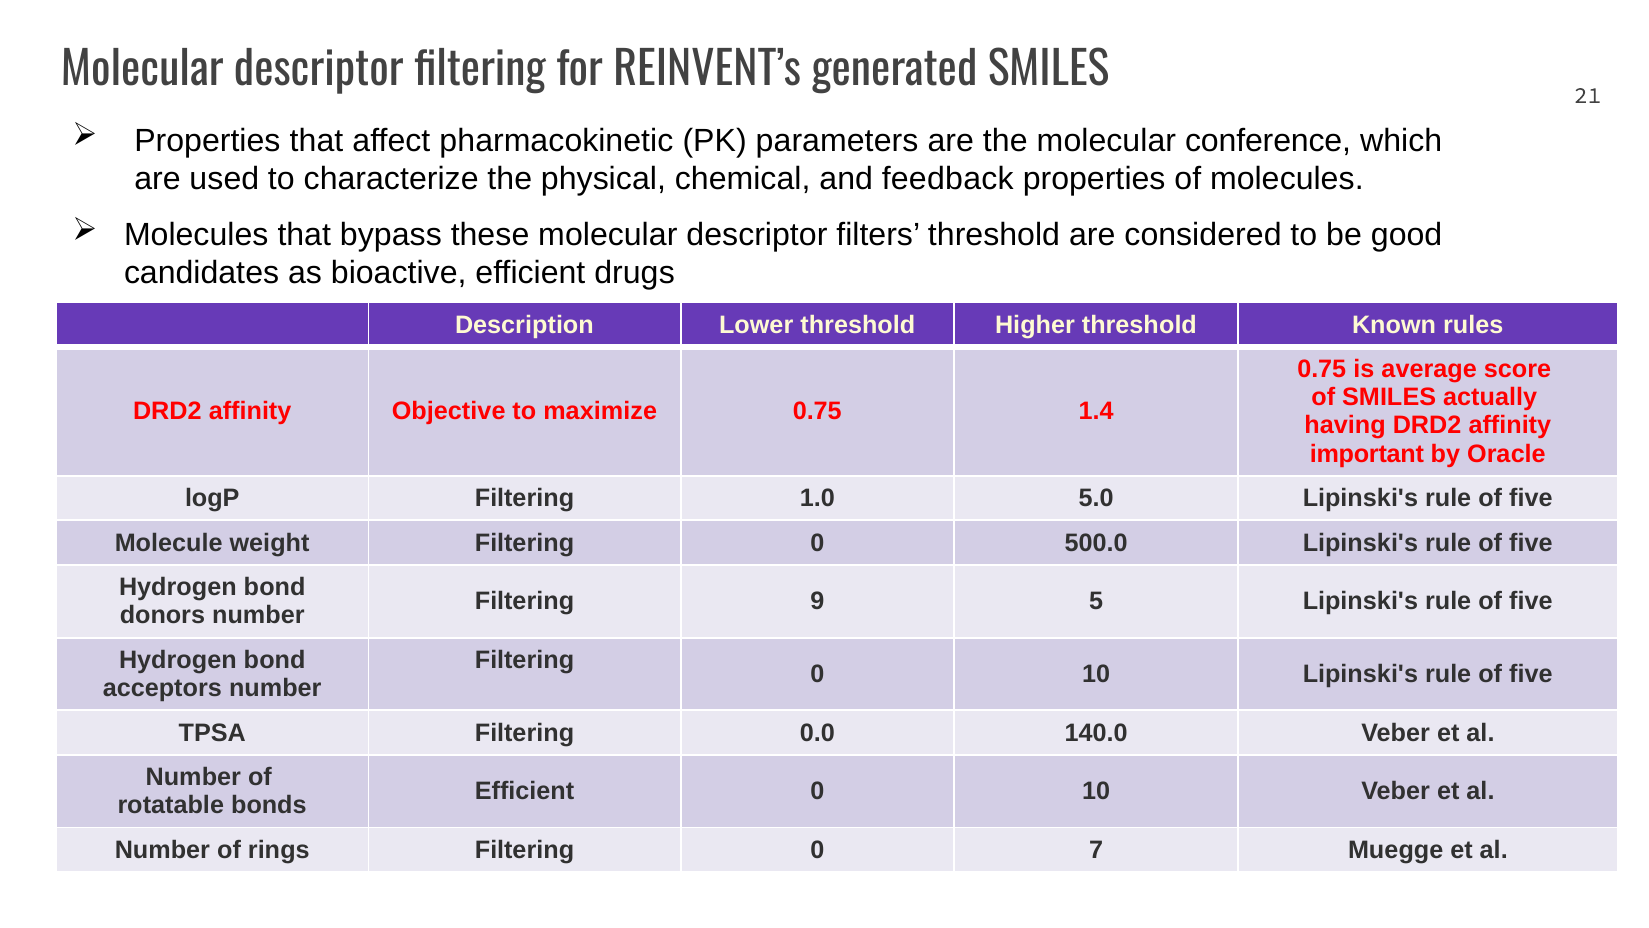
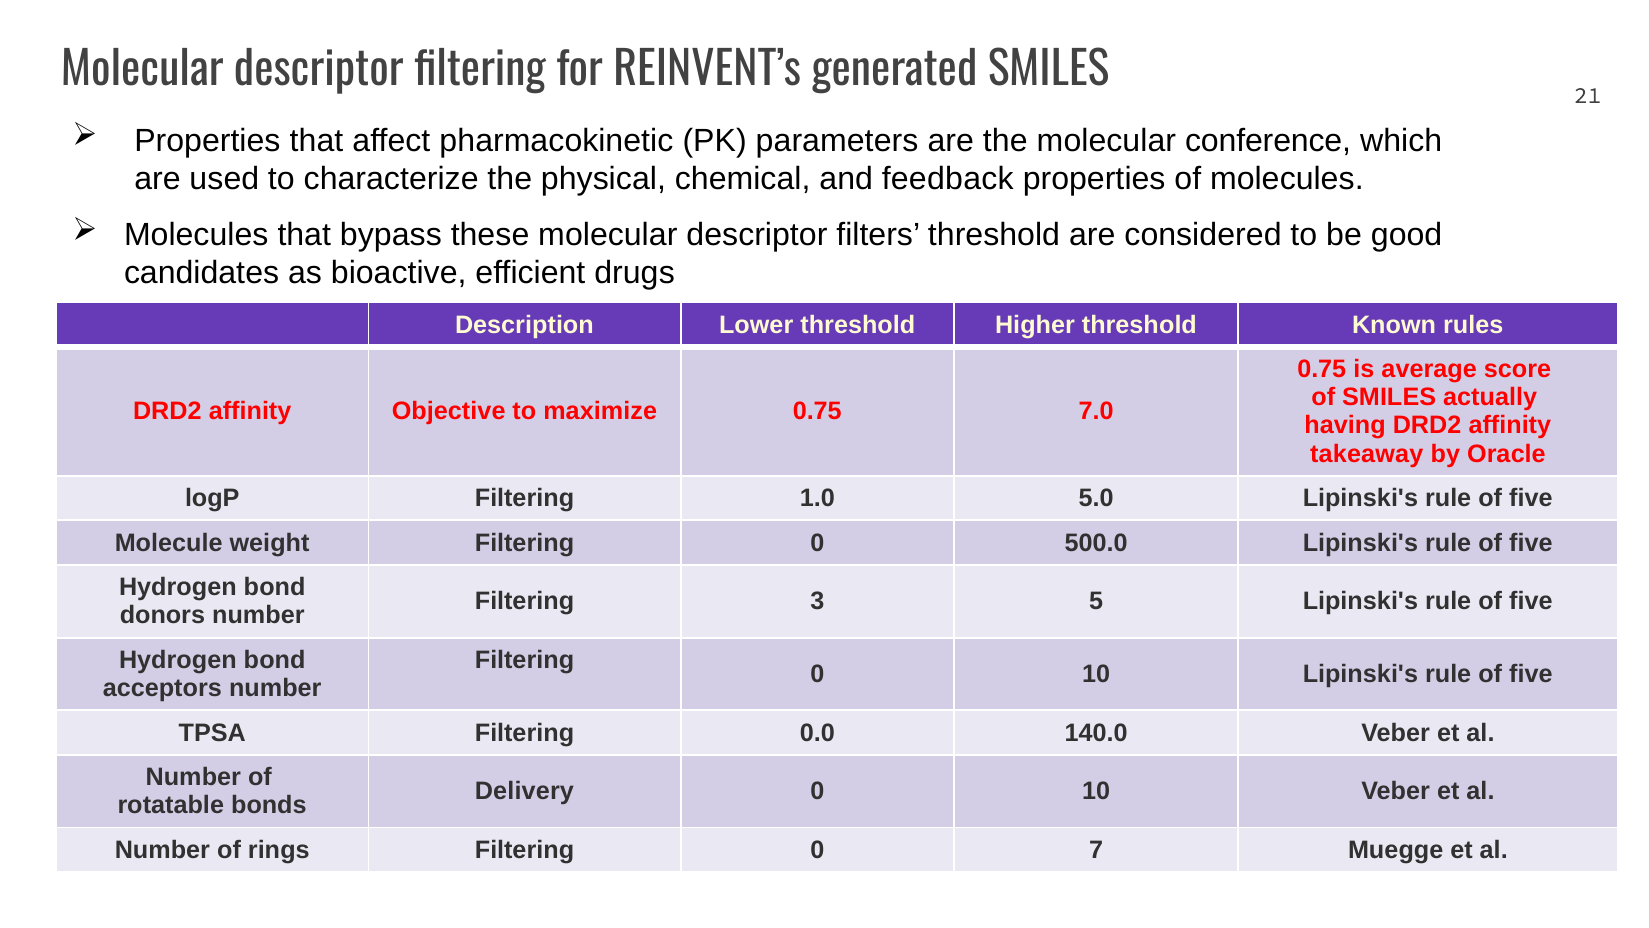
1.4: 1.4 -> 7.0
important: important -> takeaway
9: 9 -> 3
Efficient at (525, 791): Efficient -> Delivery
